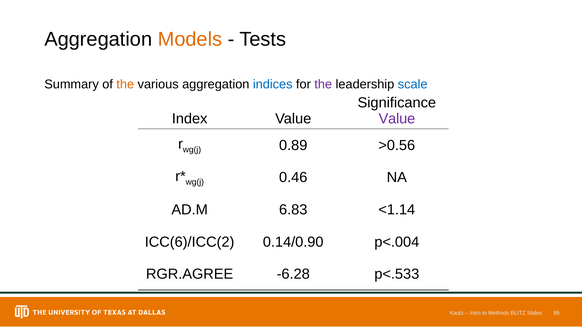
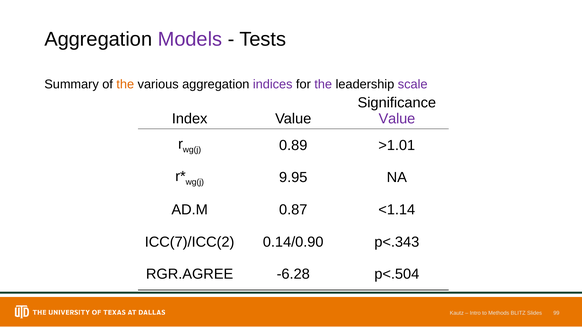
Models colour: orange -> purple
indices colour: blue -> purple
scale colour: blue -> purple
>0.56: >0.56 -> >1.01
0.46: 0.46 -> 9.95
6.83: 6.83 -> 0.87
ICC(6)/ICC(2: ICC(6)/ICC(2 -> ICC(7)/ICC(2
p<.004: p<.004 -> p<.343
p<.533: p<.533 -> p<.504
